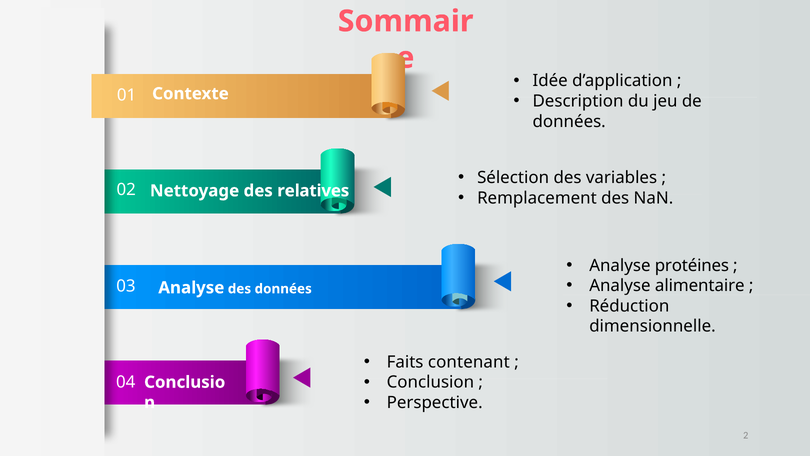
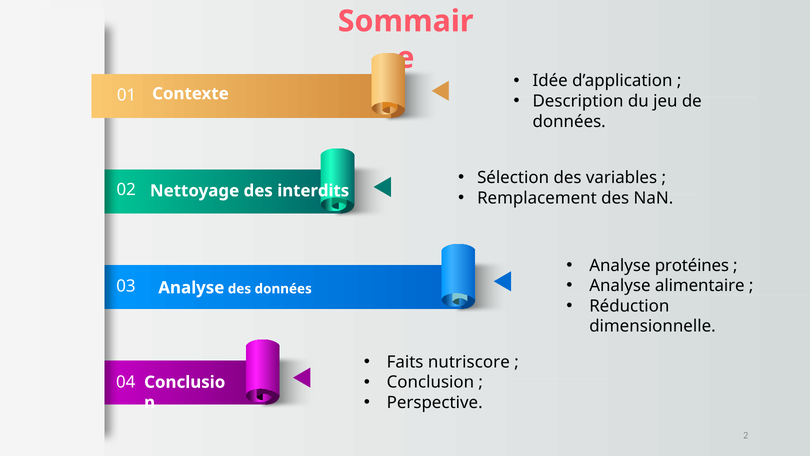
relatives: relatives -> interdits
contenant: contenant -> nutriscore
